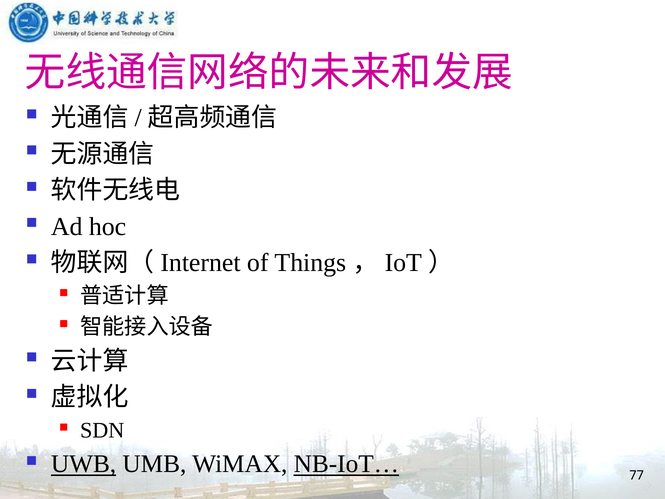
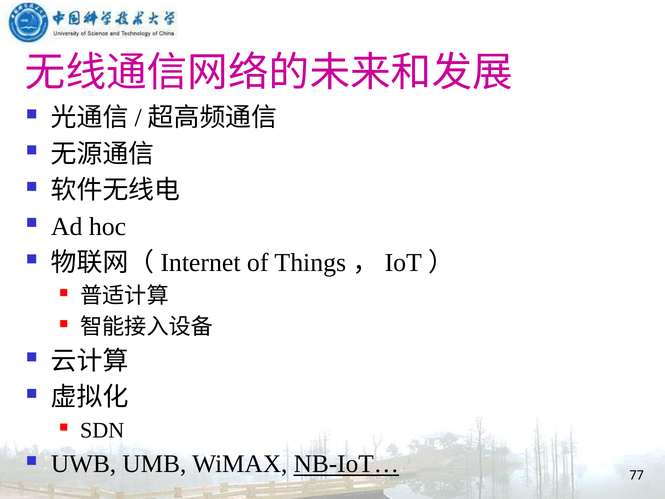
UWB underline: present -> none
